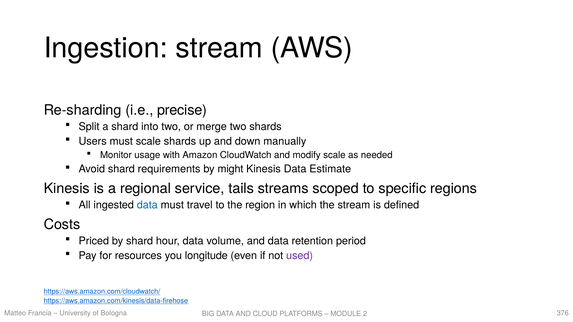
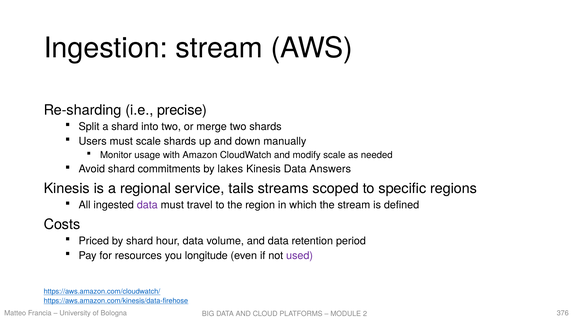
requirements: requirements -> commitments
might: might -> lakes
Estimate: Estimate -> Answers
data at (147, 205) colour: blue -> purple
